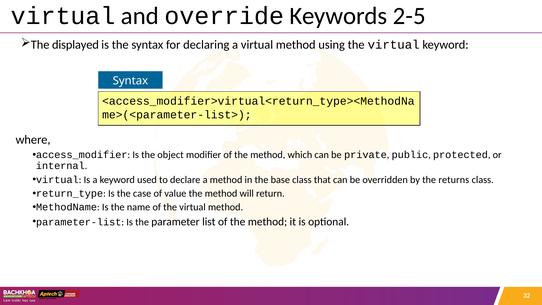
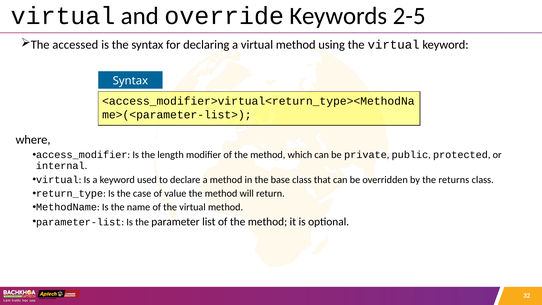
displayed: displayed -> accessed
object: object -> length
